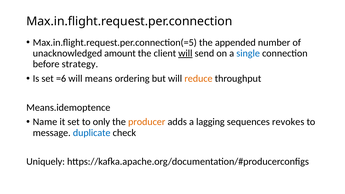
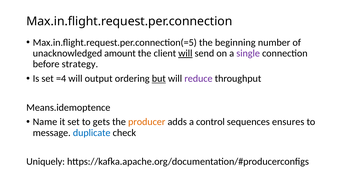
appended: appended -> beginning
single colour: blue -> purple
=6: =6 -> =4
means: means -> output
but underline: none -> present
reduce colour: orange -> purple
only: only -> gets
lagging: lagging -> control
revokes: revokes -> ensures
